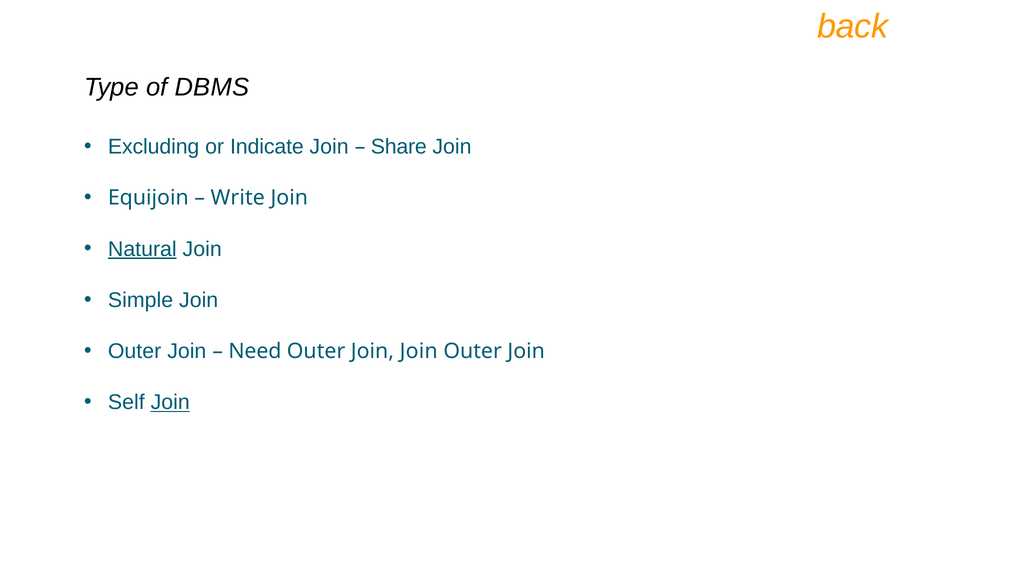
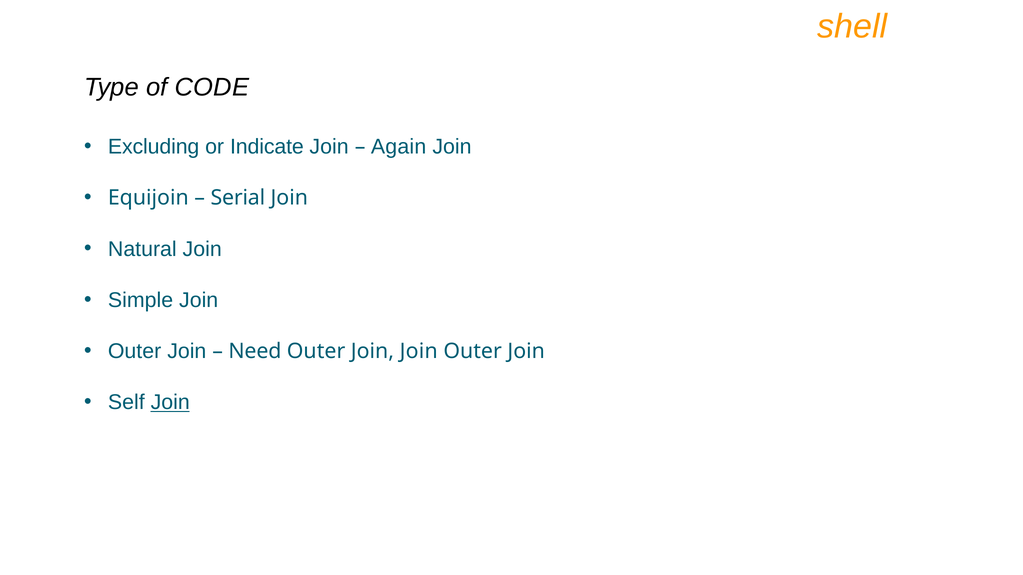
back: back -> shell
DBMS: DBMS -> CODE
Share: Share -> Again
Write: Write -> Serial
Natural underline: present -> none
